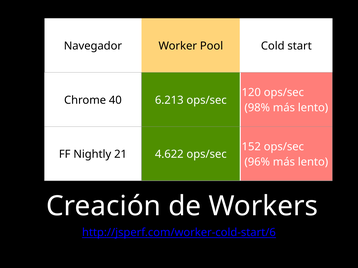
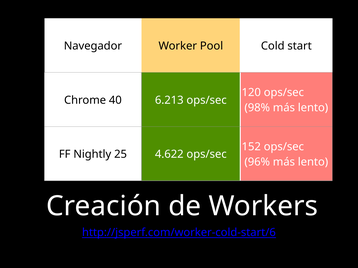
21: 21 -> 25
